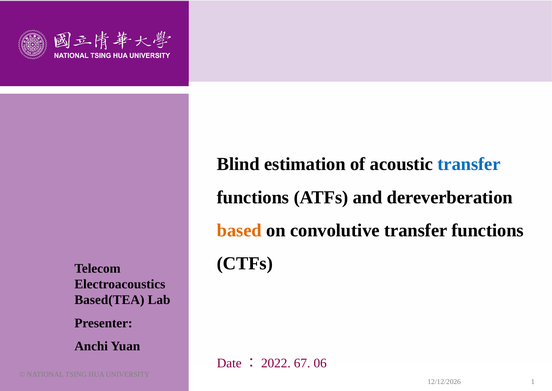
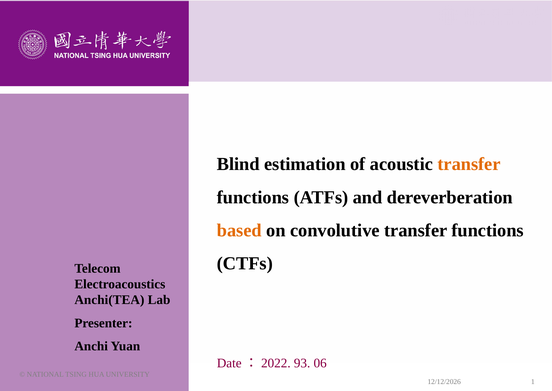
transfer at (469, 164) colour: blue -> orange
Based(TEA: Based(TEA -> Anchi(TEA
67: 67 -> 93
